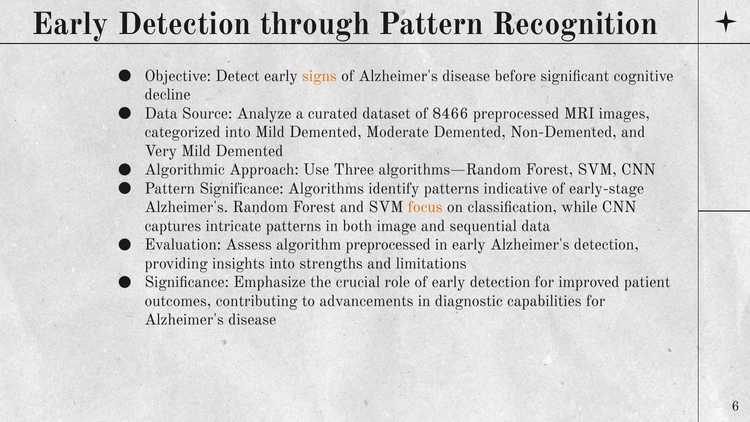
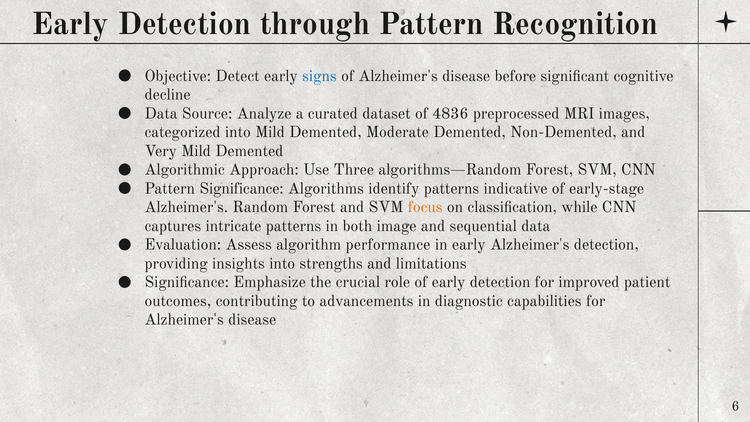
signs colour: orange -> blue
8466: 8466 -> 4836
algorithm preprocessed: preprocessed -> performance
